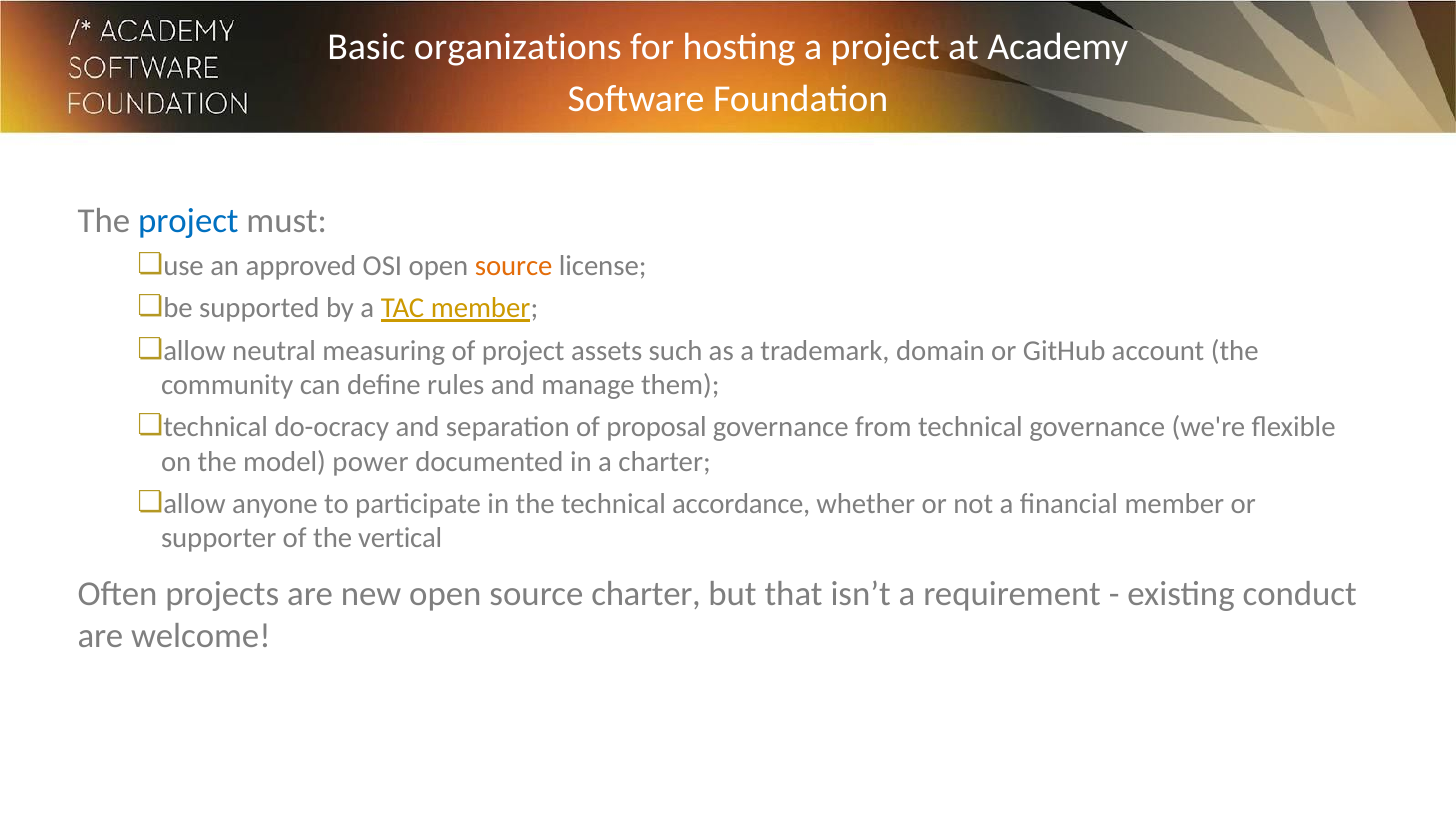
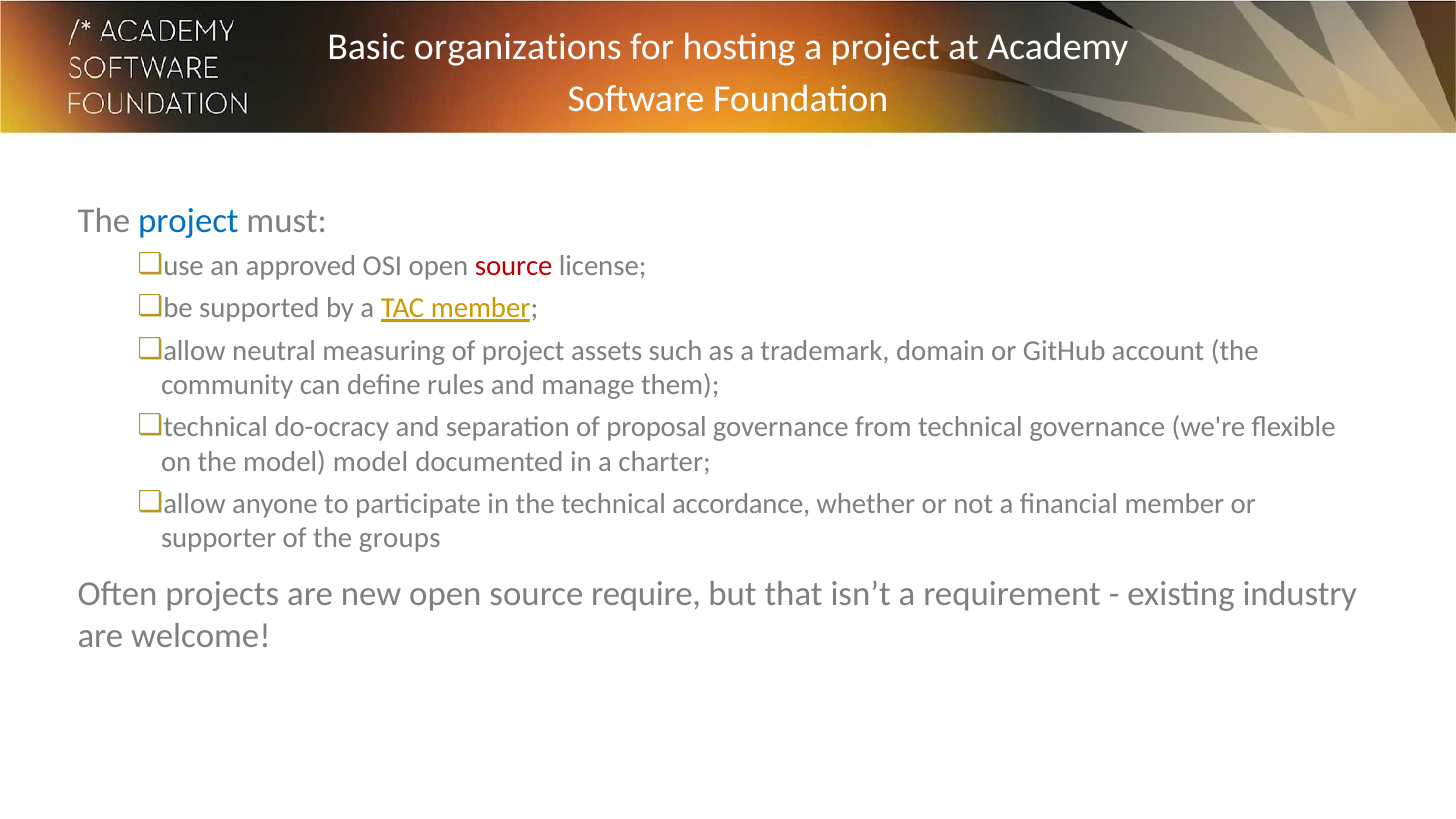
source at (514, 266) colour: orange -> red
model power: power -> model
vertical: vertical -> groups
source charter: charter -> require
conduct: conduct -> industry
